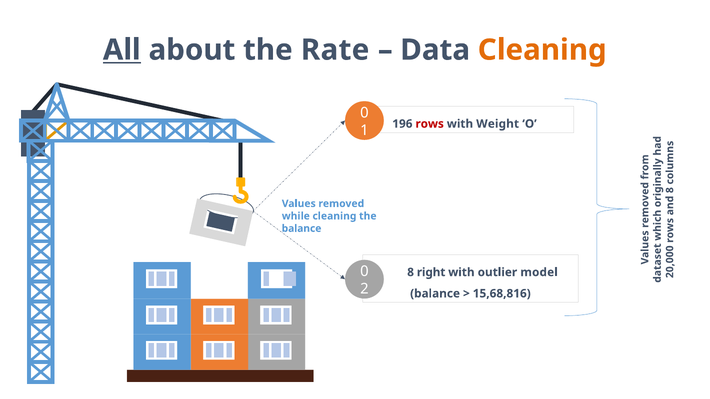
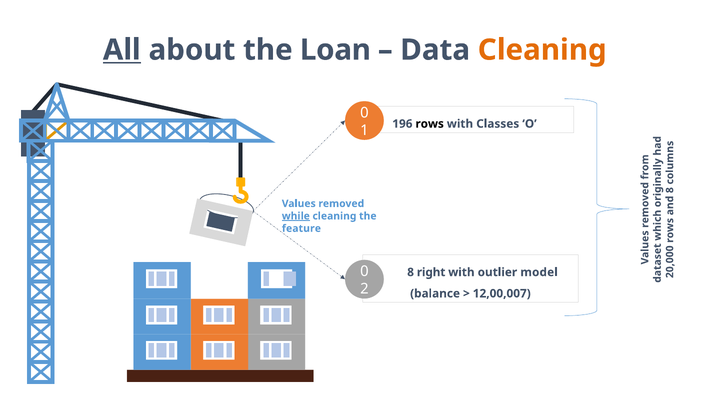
Rate: Rate -> Loan
rows colour: red -> black
Weight: Weight -> Classes
while underline: none -> present
balance at (302, 229): balance -> feature
15,68,816: 15,68,816 -> 12,00,007
